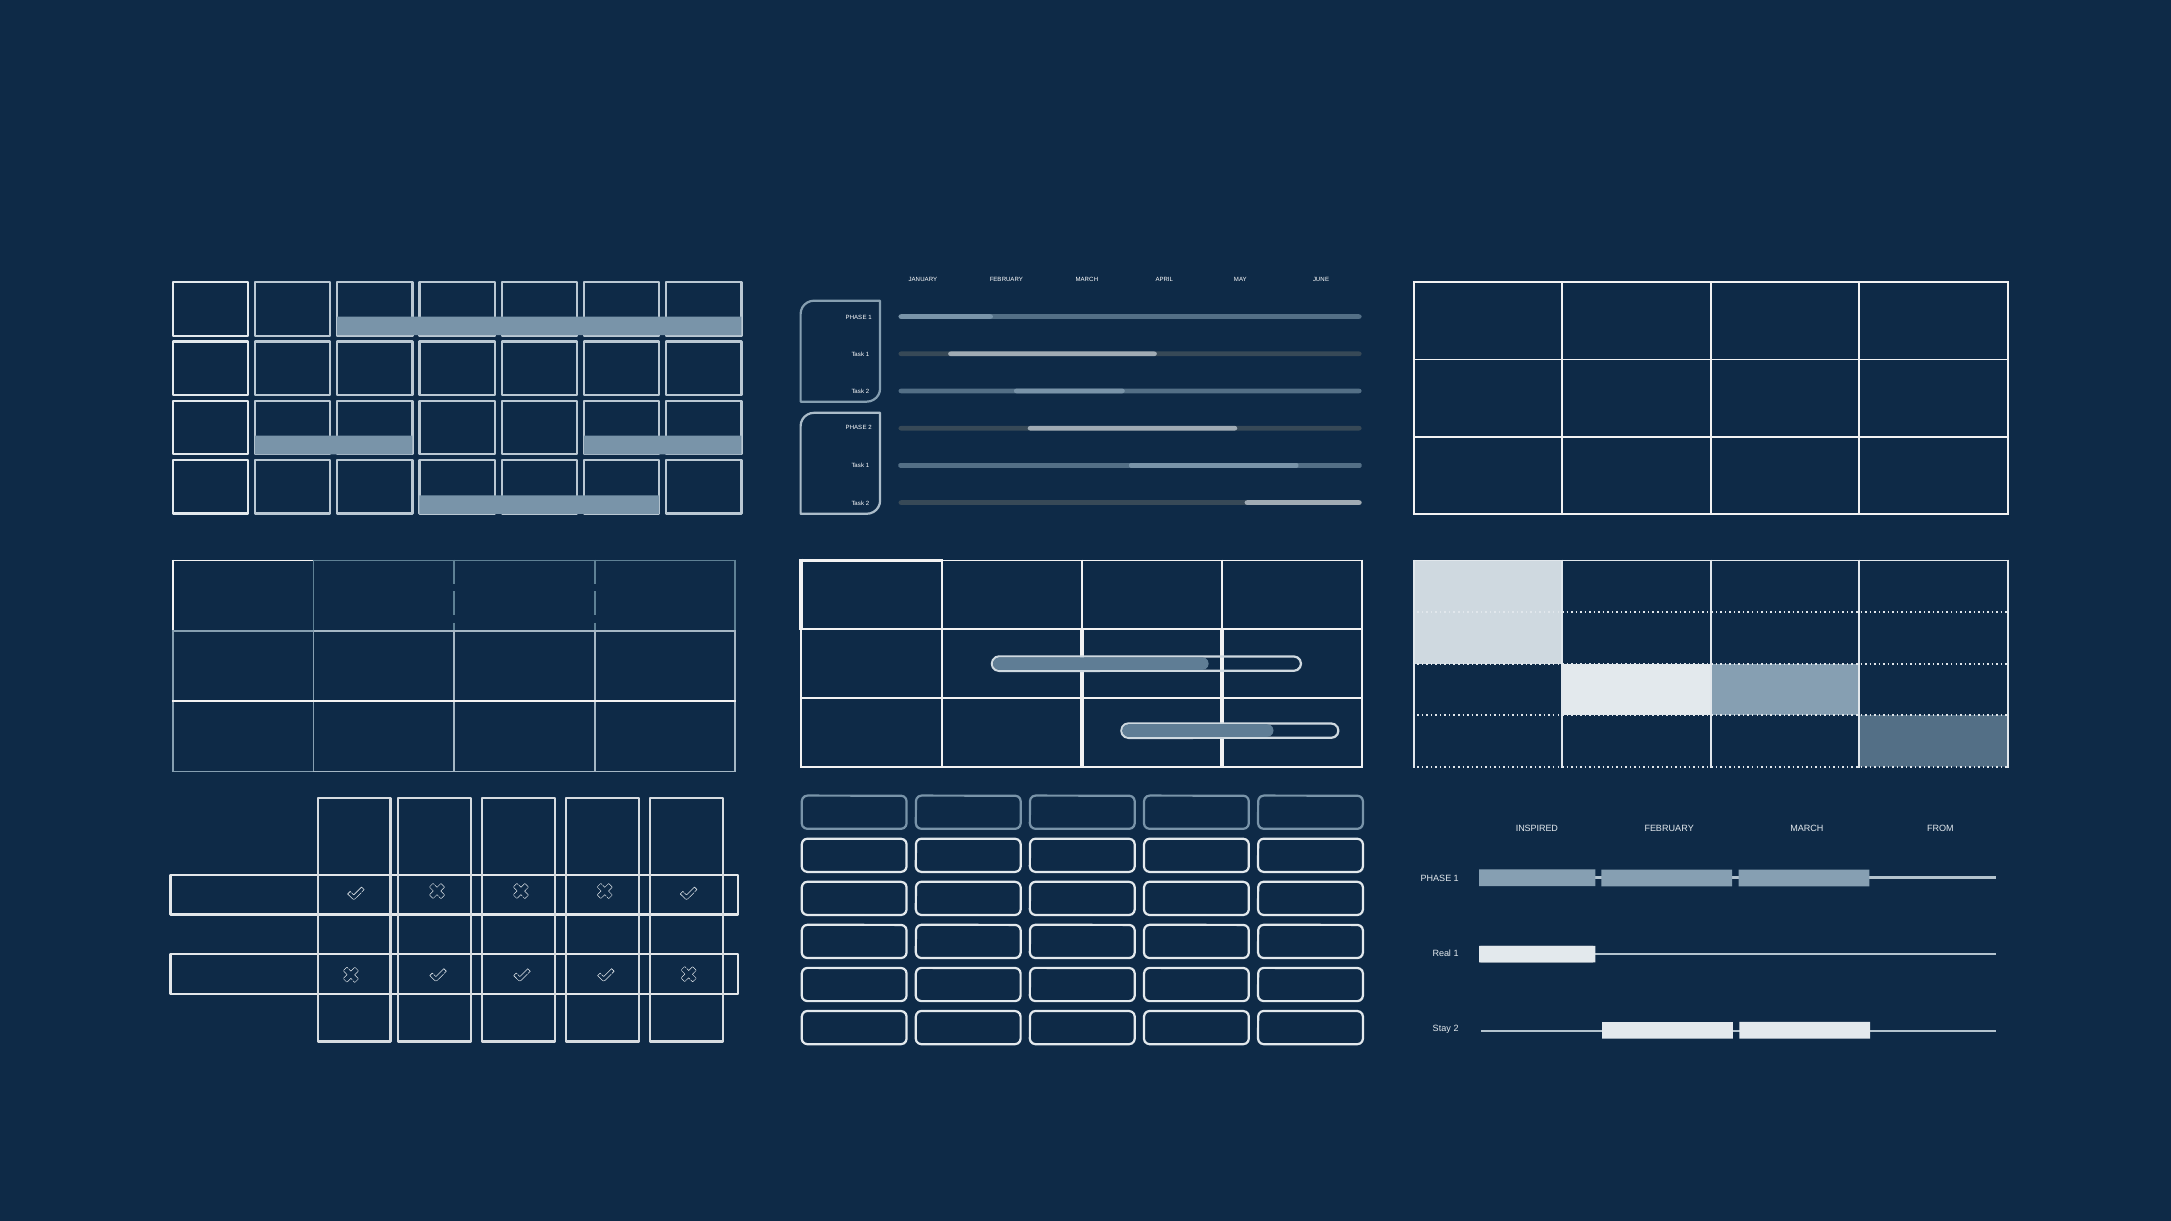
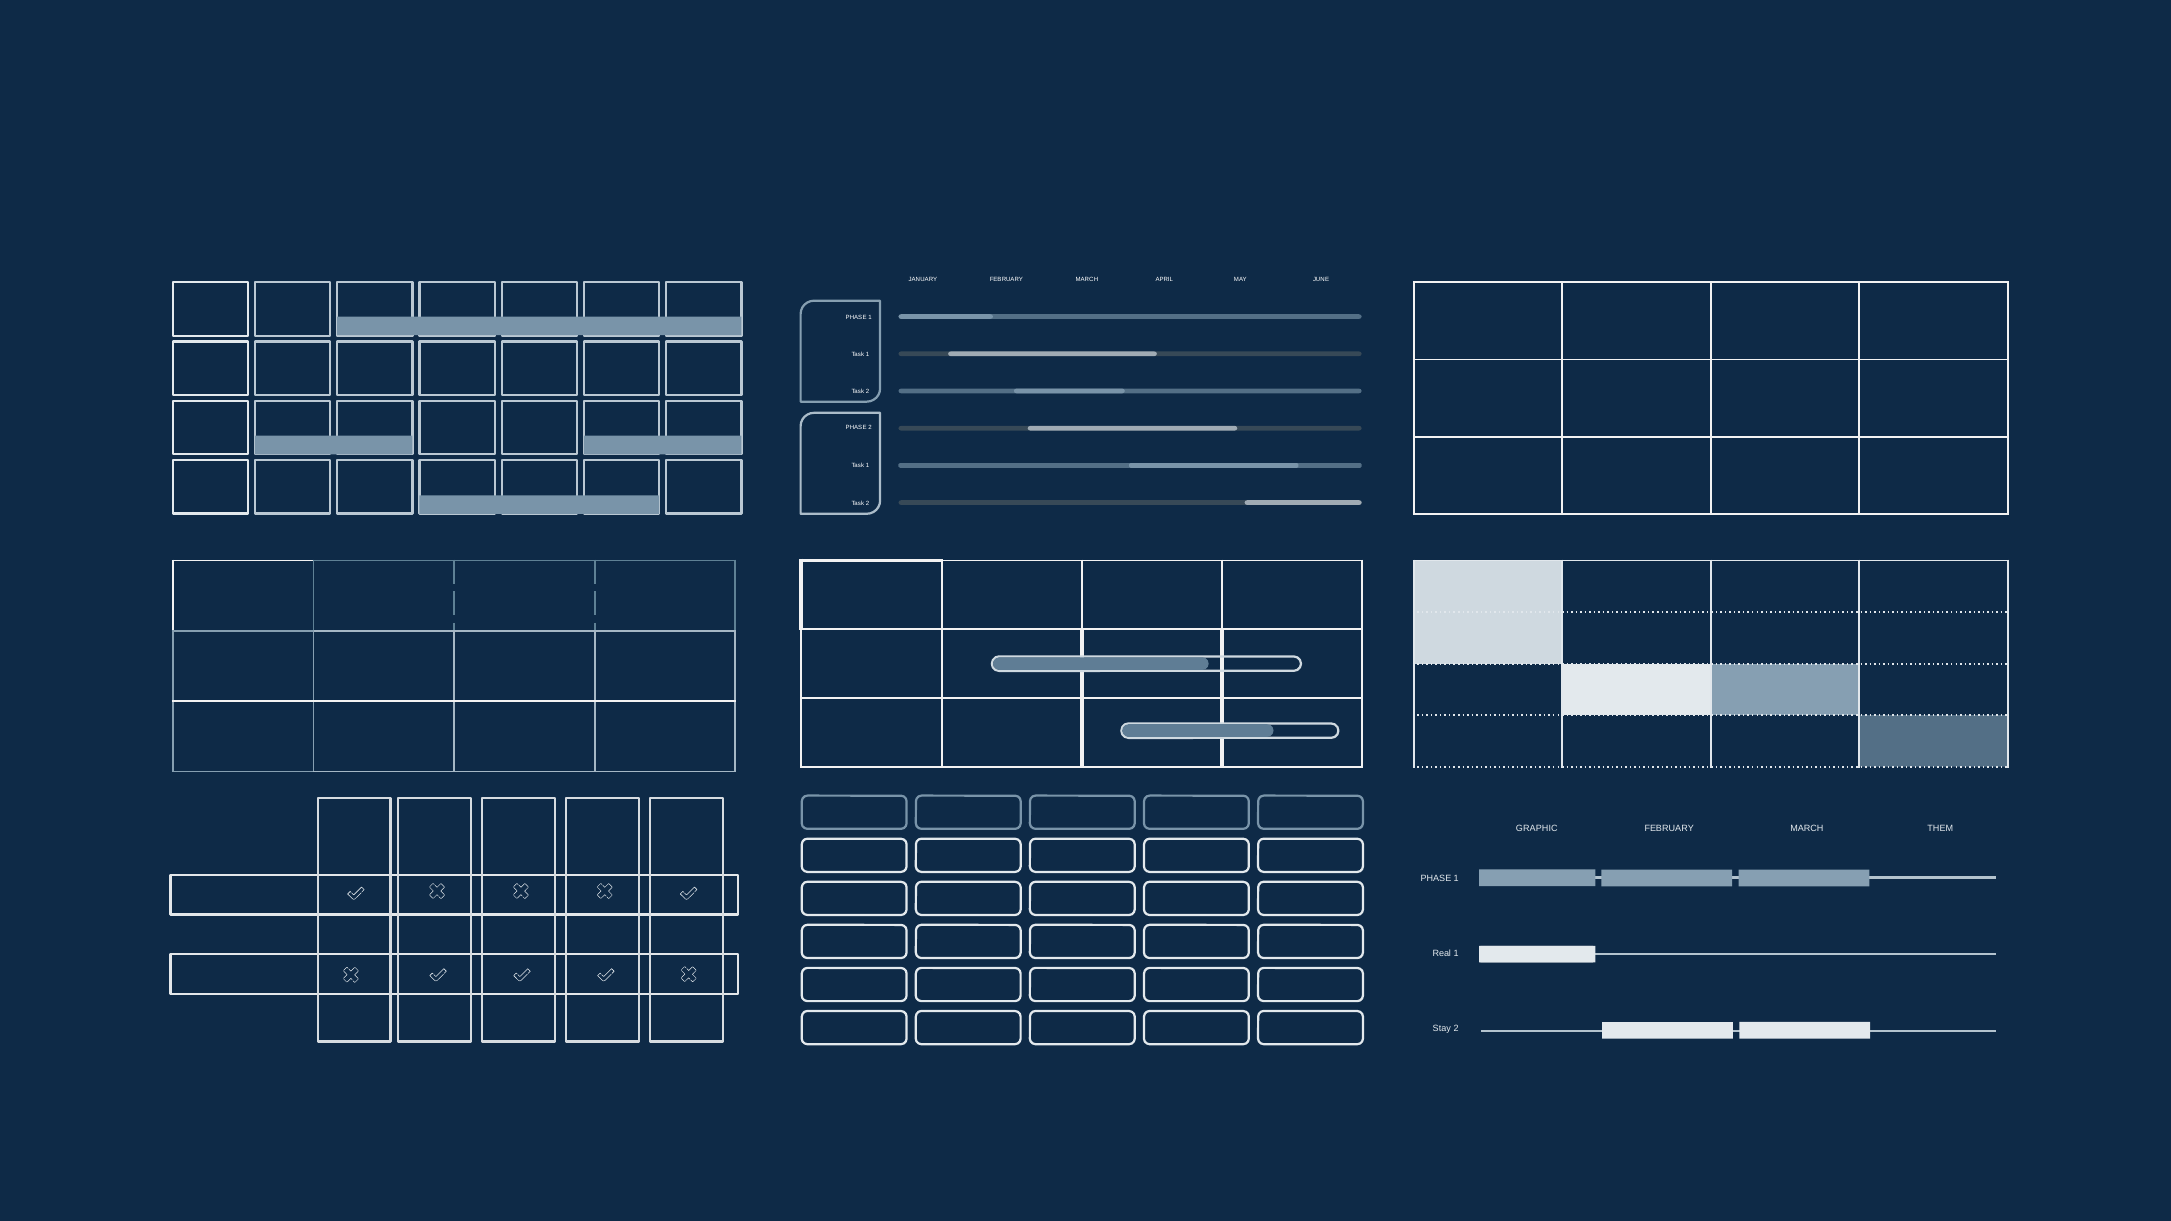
INSPIRED: INSPIRED -> GRAPHIC
FROM: FROM -> THEM
